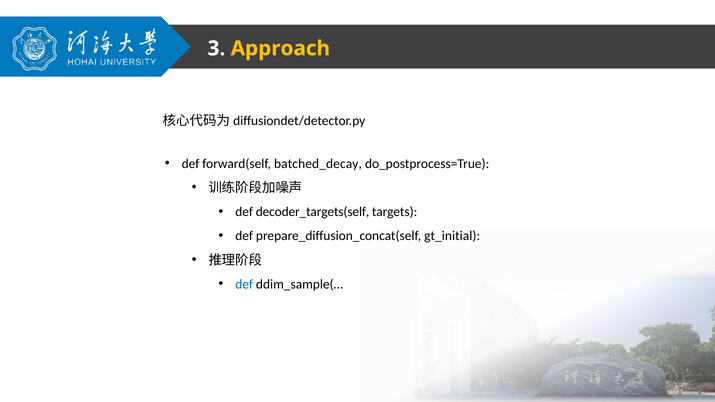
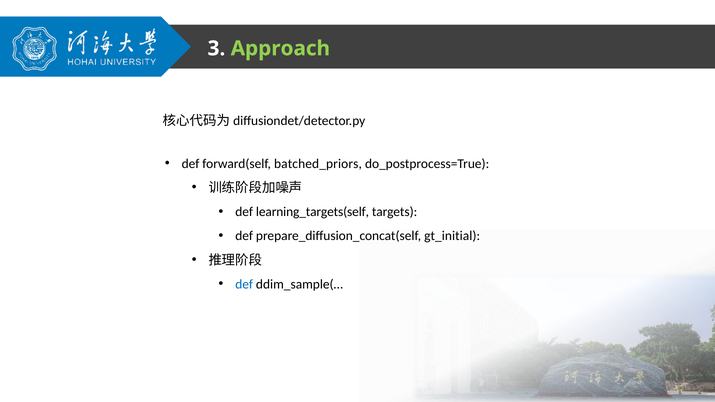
Approach colour: yellow -> light green
batched_decay: batched_decay -> batched_priors
decoder_targets(self: decoder_targets(self -> learning_targets(self
